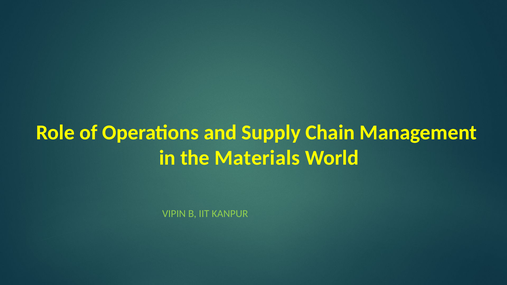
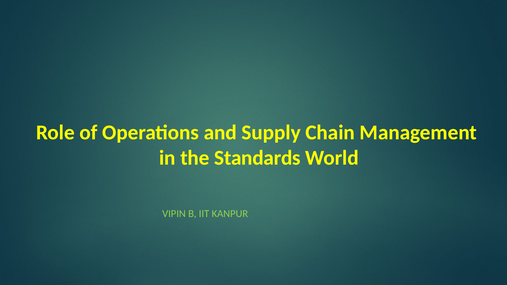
Materials: Materials -> Standards
